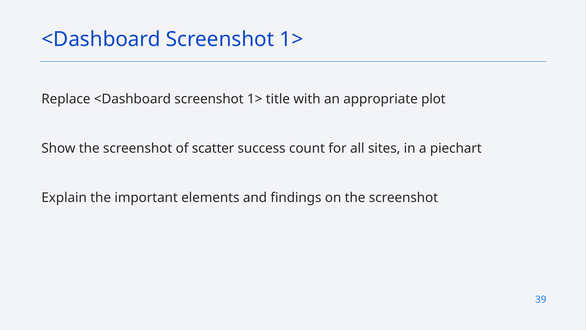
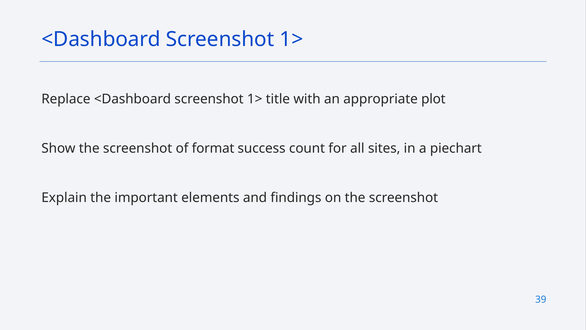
scatter: scatter -> format
